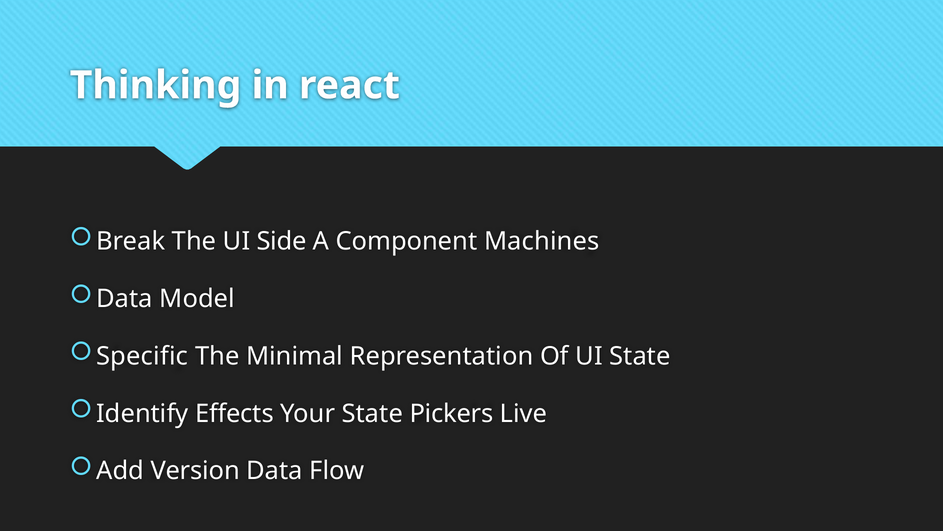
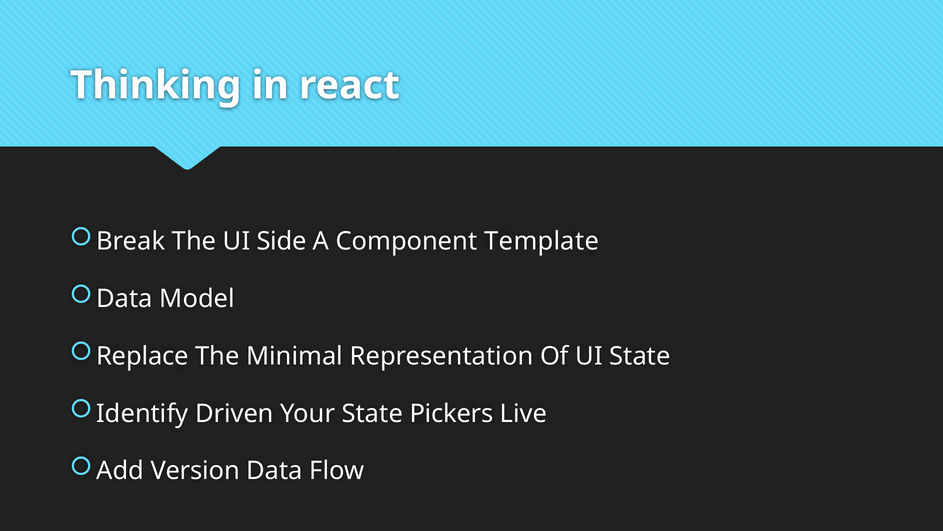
Machines: Machines -> Template
Specific: Specific -> Replace
Effects: Effects -> Driven
